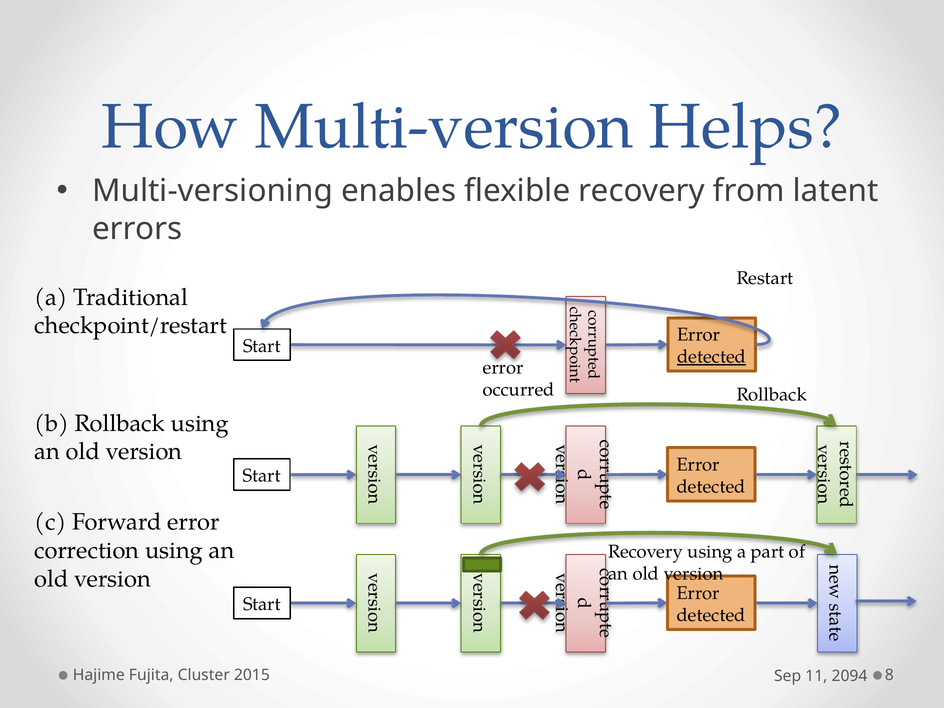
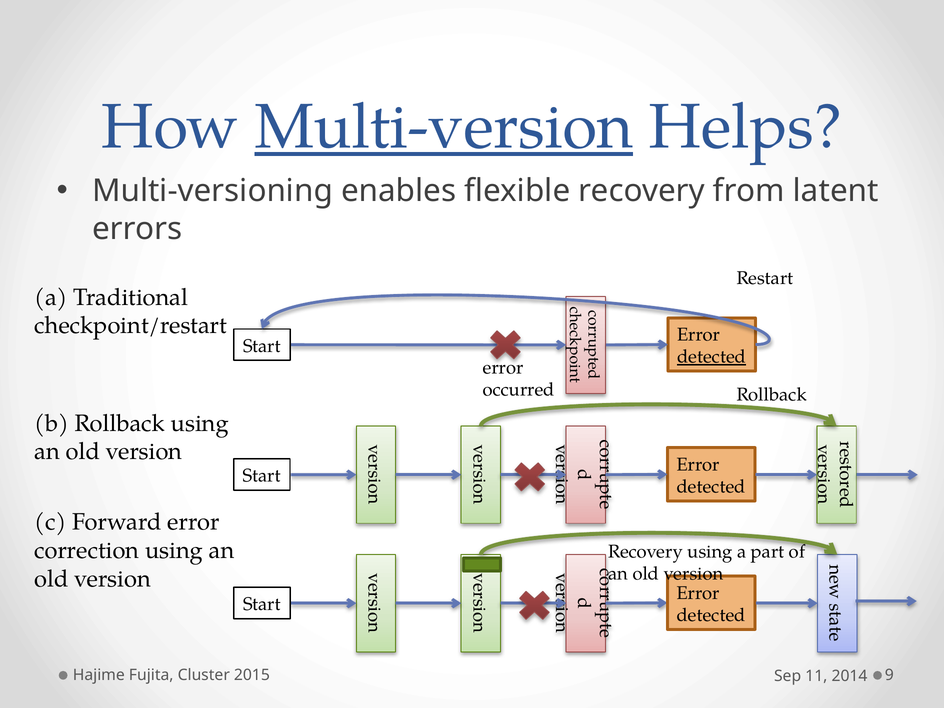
Multi-version underline: none -> present
8: 8 -> 9
2094: 2094 -> 2014
